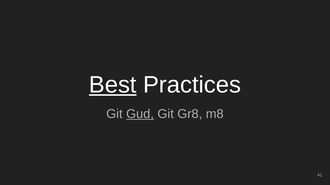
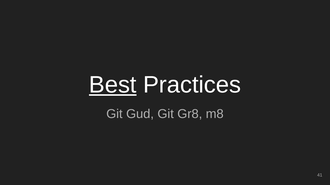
Gud underline: present -> none
